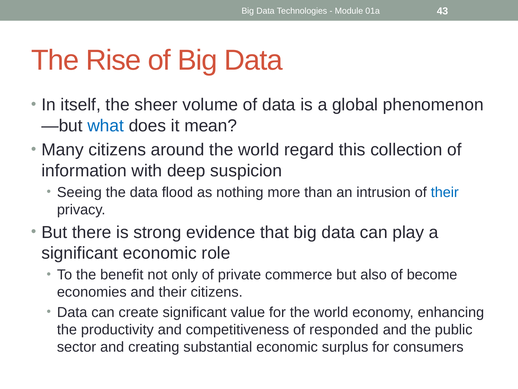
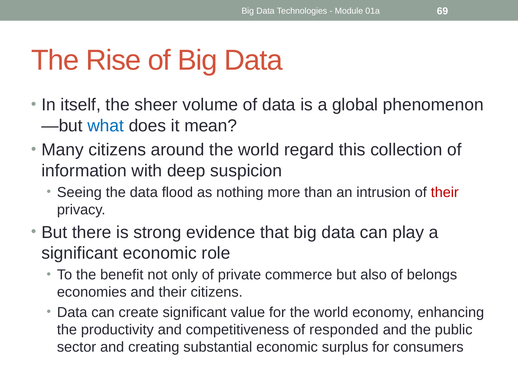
43: 43 -> 69
their at (445, 192) colour: blue -> red
become: become -> belongs
